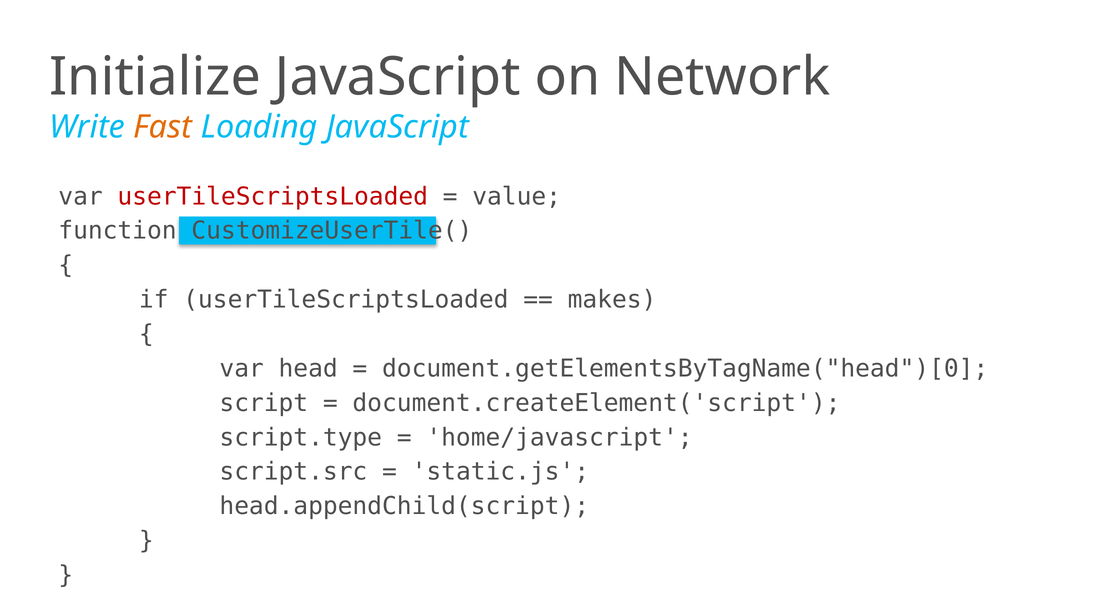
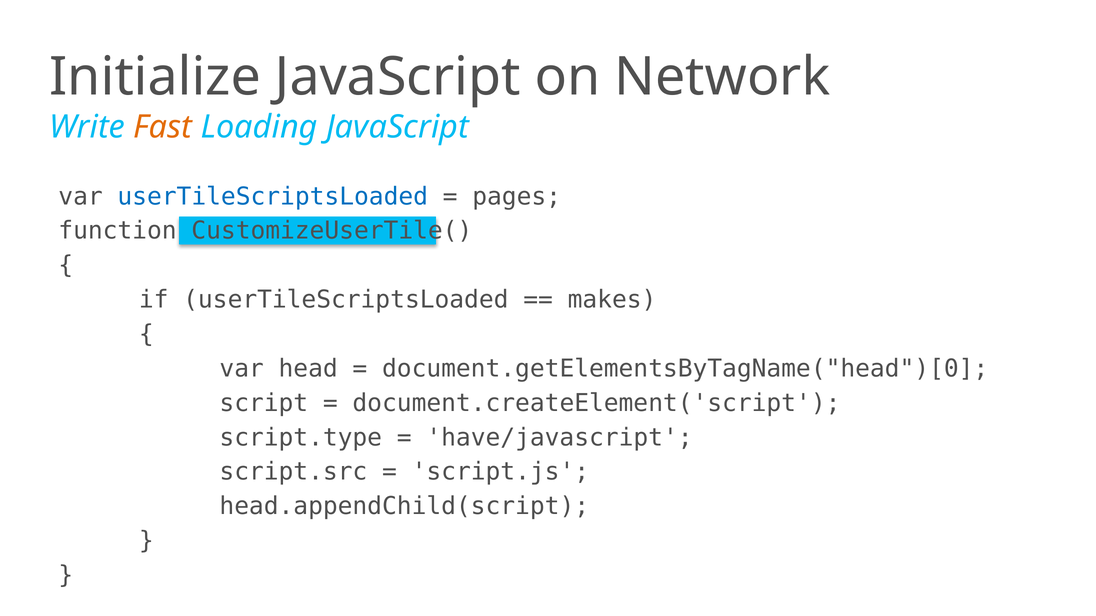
userTileScriptsLoaded at (273, 197) colour: red -> blue
value: value -> pages
home/javascript: home/javascript -> have/javascript
static.js: static.js -> script.js
